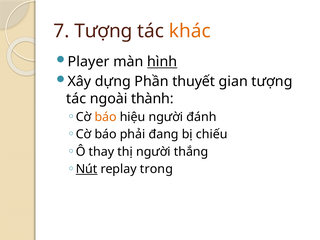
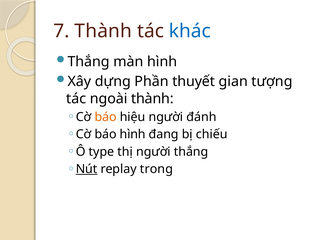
7 Tượng: Tượng -> Thành
khác colour: orange -> blue
Player at (89, 62): Player -> Thắng
hình at (162, 62) underline: present -> none
báo phải: phải -> hình
thay: thay -> type
